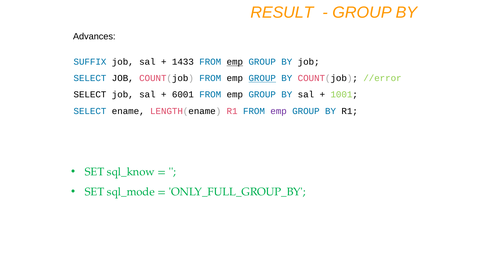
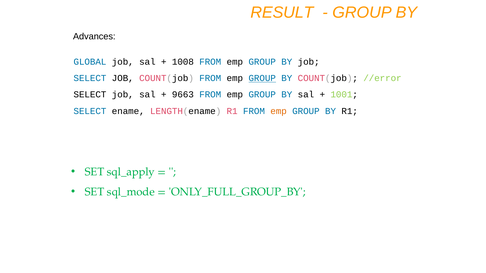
SUFFIX: SUFFIX -> GLOBAL
1433: 1433 -> 1008
emp at (235, 62) underline: present -> none
6001: 6001 -> 9663
emp at (279, 111) colour: purple -> orange
sql_know: sql_know -> sql_apply
